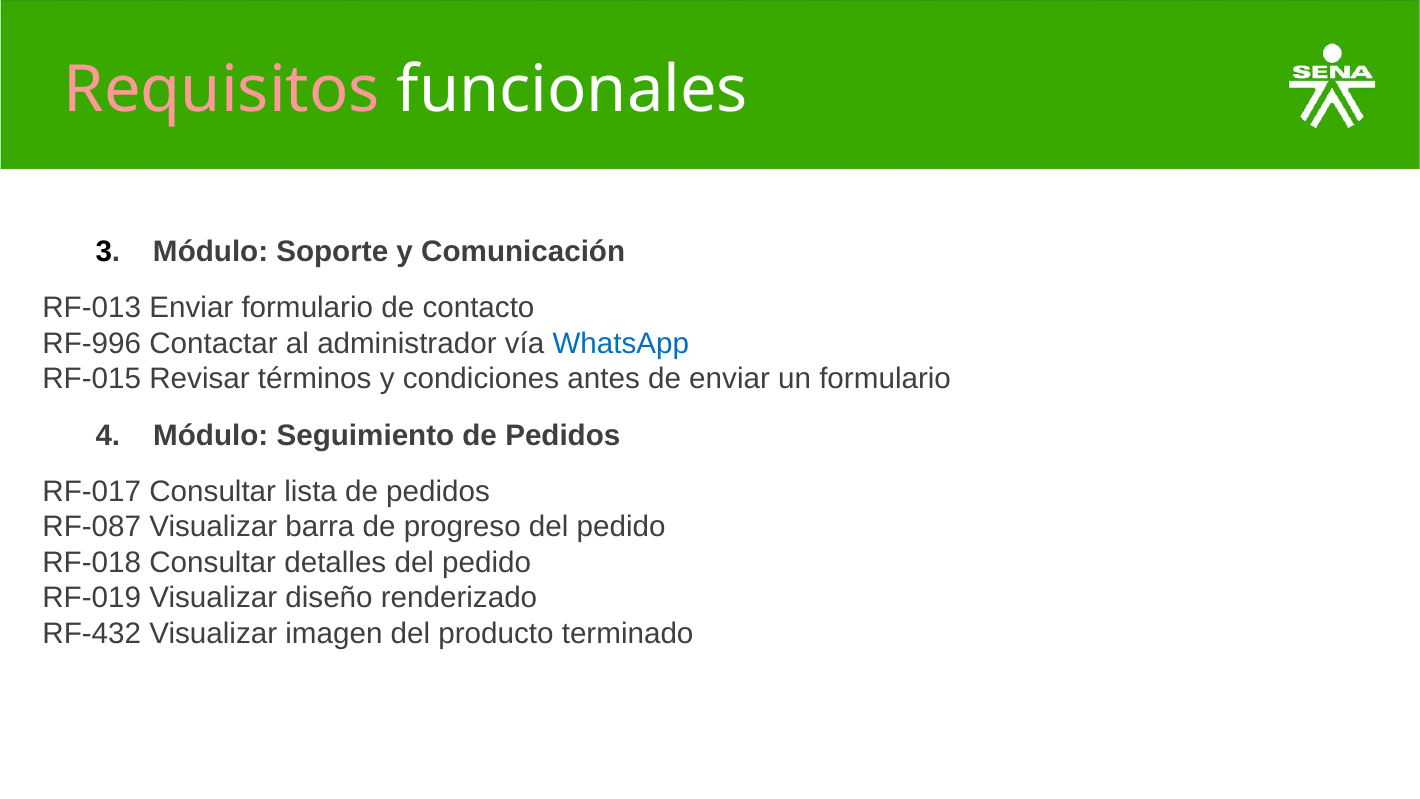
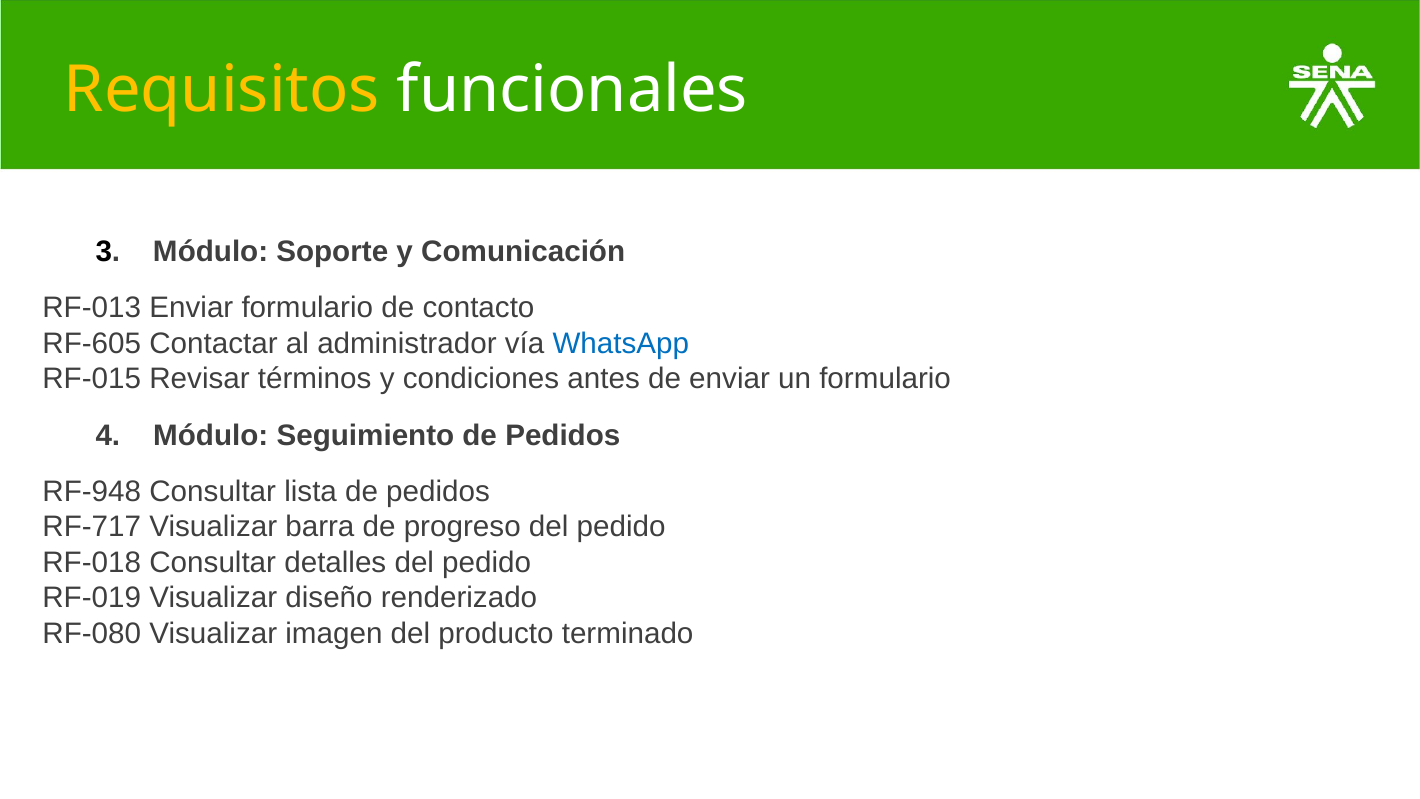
Requisitos colour: pink -> yellow
RF-996: RF-996 -> RF-605
RF-017: RF-017 -> RF-948
RF-087: RF-087 -> RF-717
RF-432: RF-432 -> RF-080
